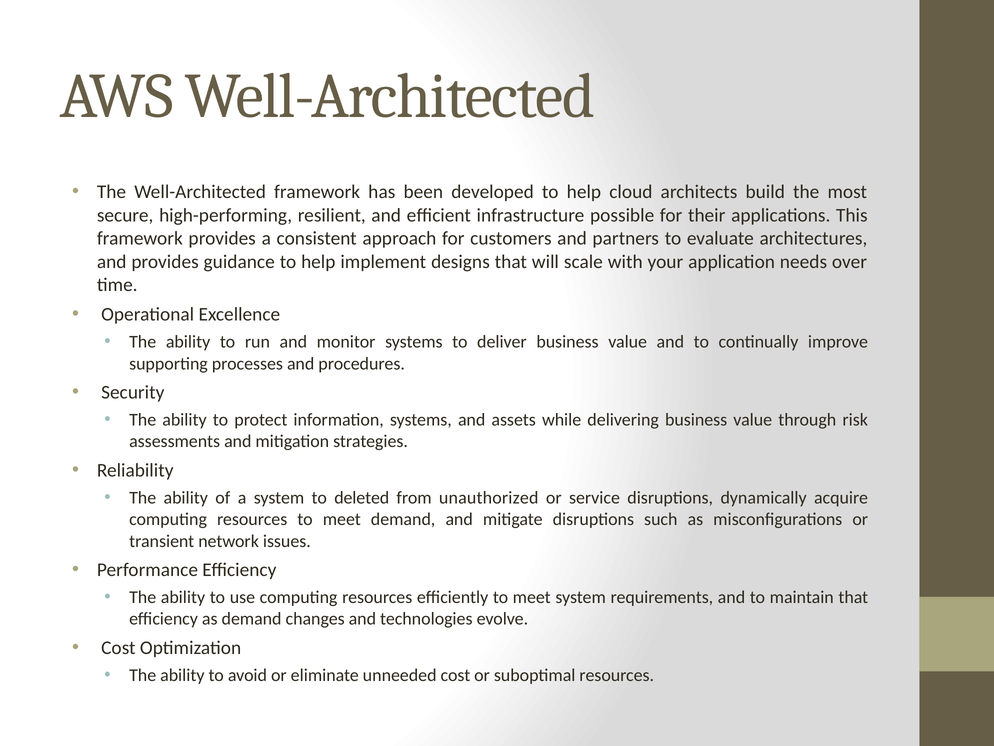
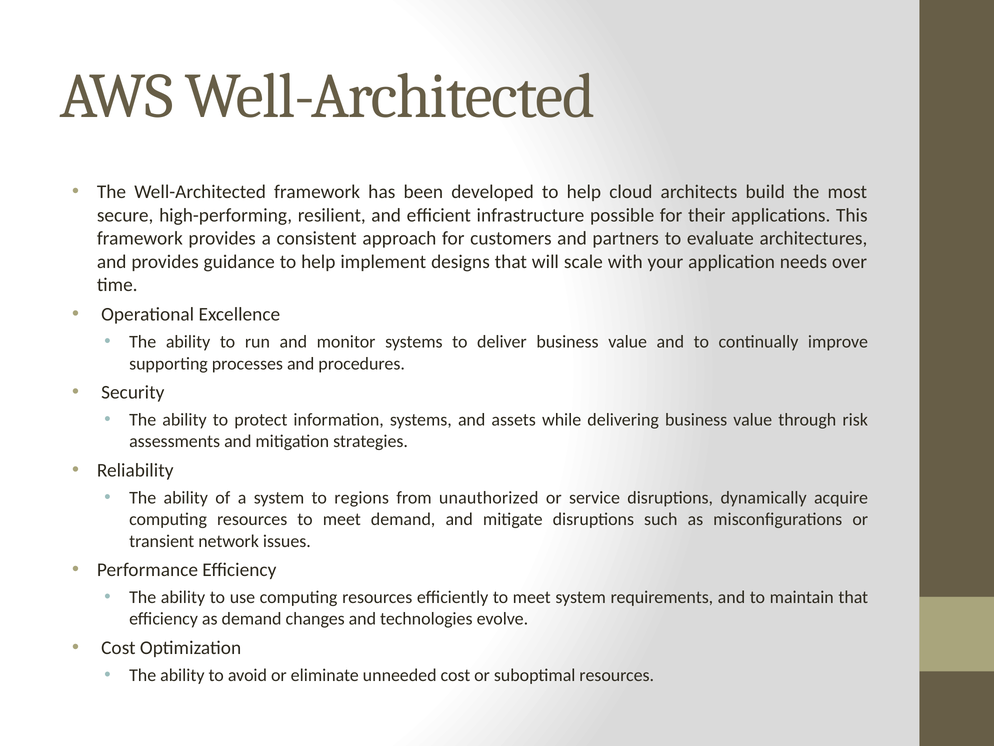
deleted: deleted -> regions
